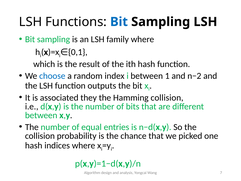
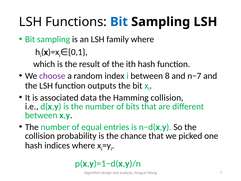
choose colour: blue -> purple
1: 1 -> 8
n−2: n−2 -> n−7
they: they -> data
